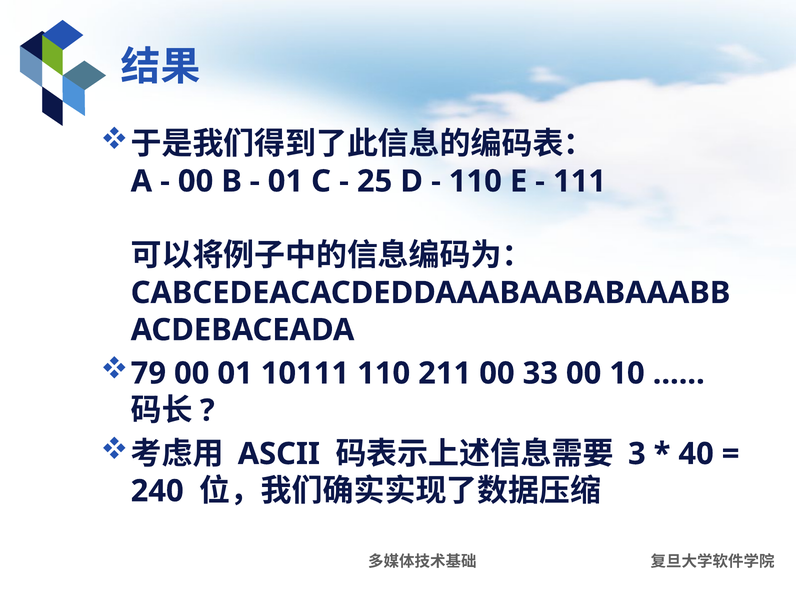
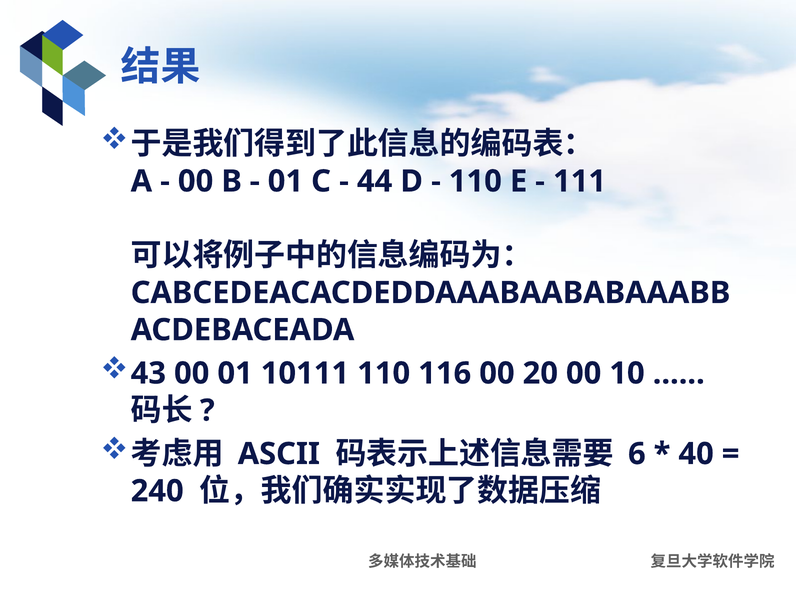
25: 25 -> 44
79: 79 -> 43
211: 211 -> 116
33: 33 -> 20
3: 3 -> 6
